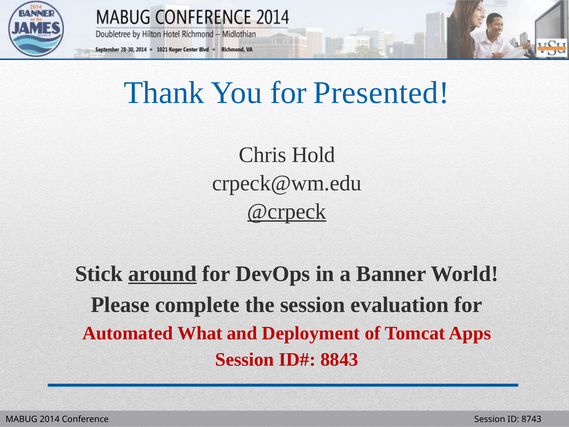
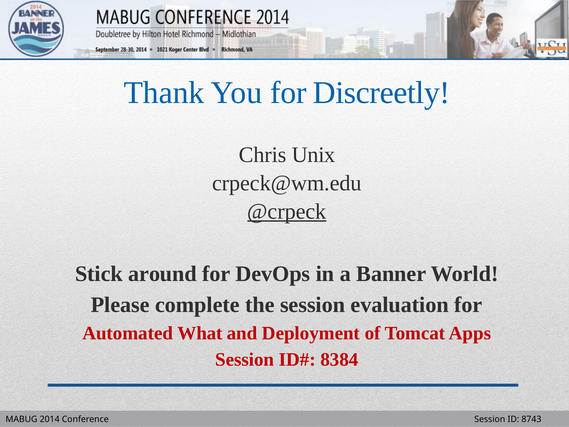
Presented: Presented -> Discreetly
Hold: Hold -> Unix
around underline: present -> none
8843: 8843 -> 8384
